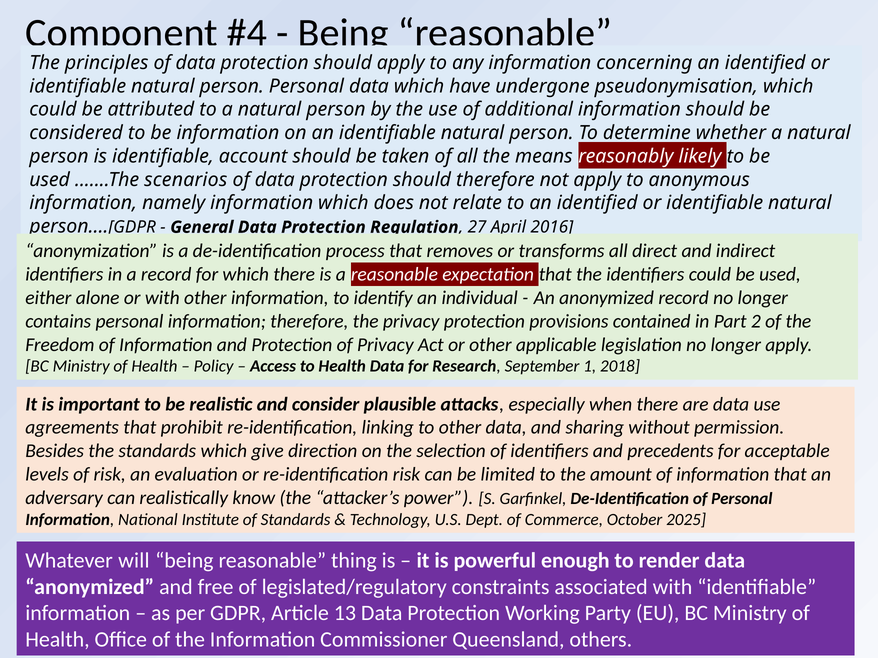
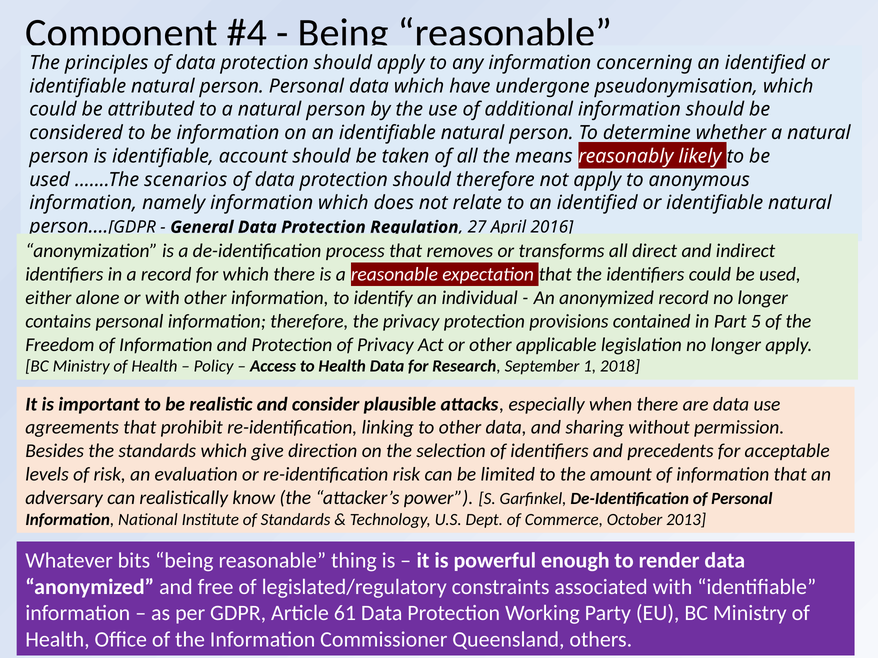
2: 2 -> 5
2025: 2025 -> 2013
will: will -> bits
13: 13 -> 61
